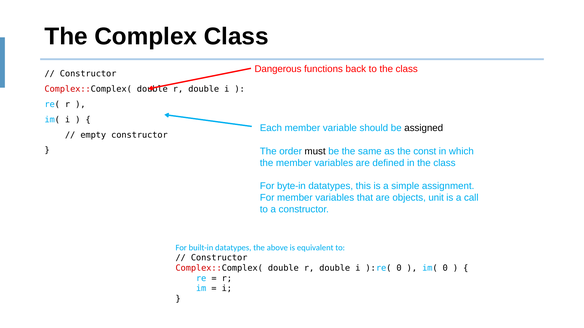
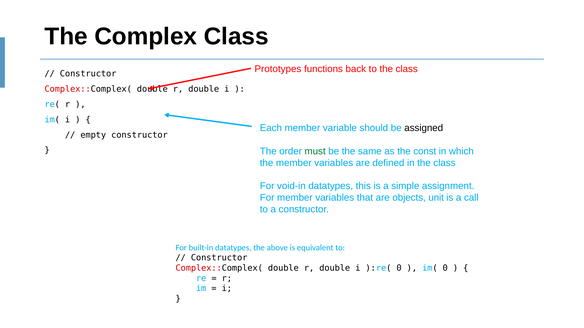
Dangerous: Dangerous -> Prototypes
must colour: black -> green
byte-in: byte-in -> void-in
